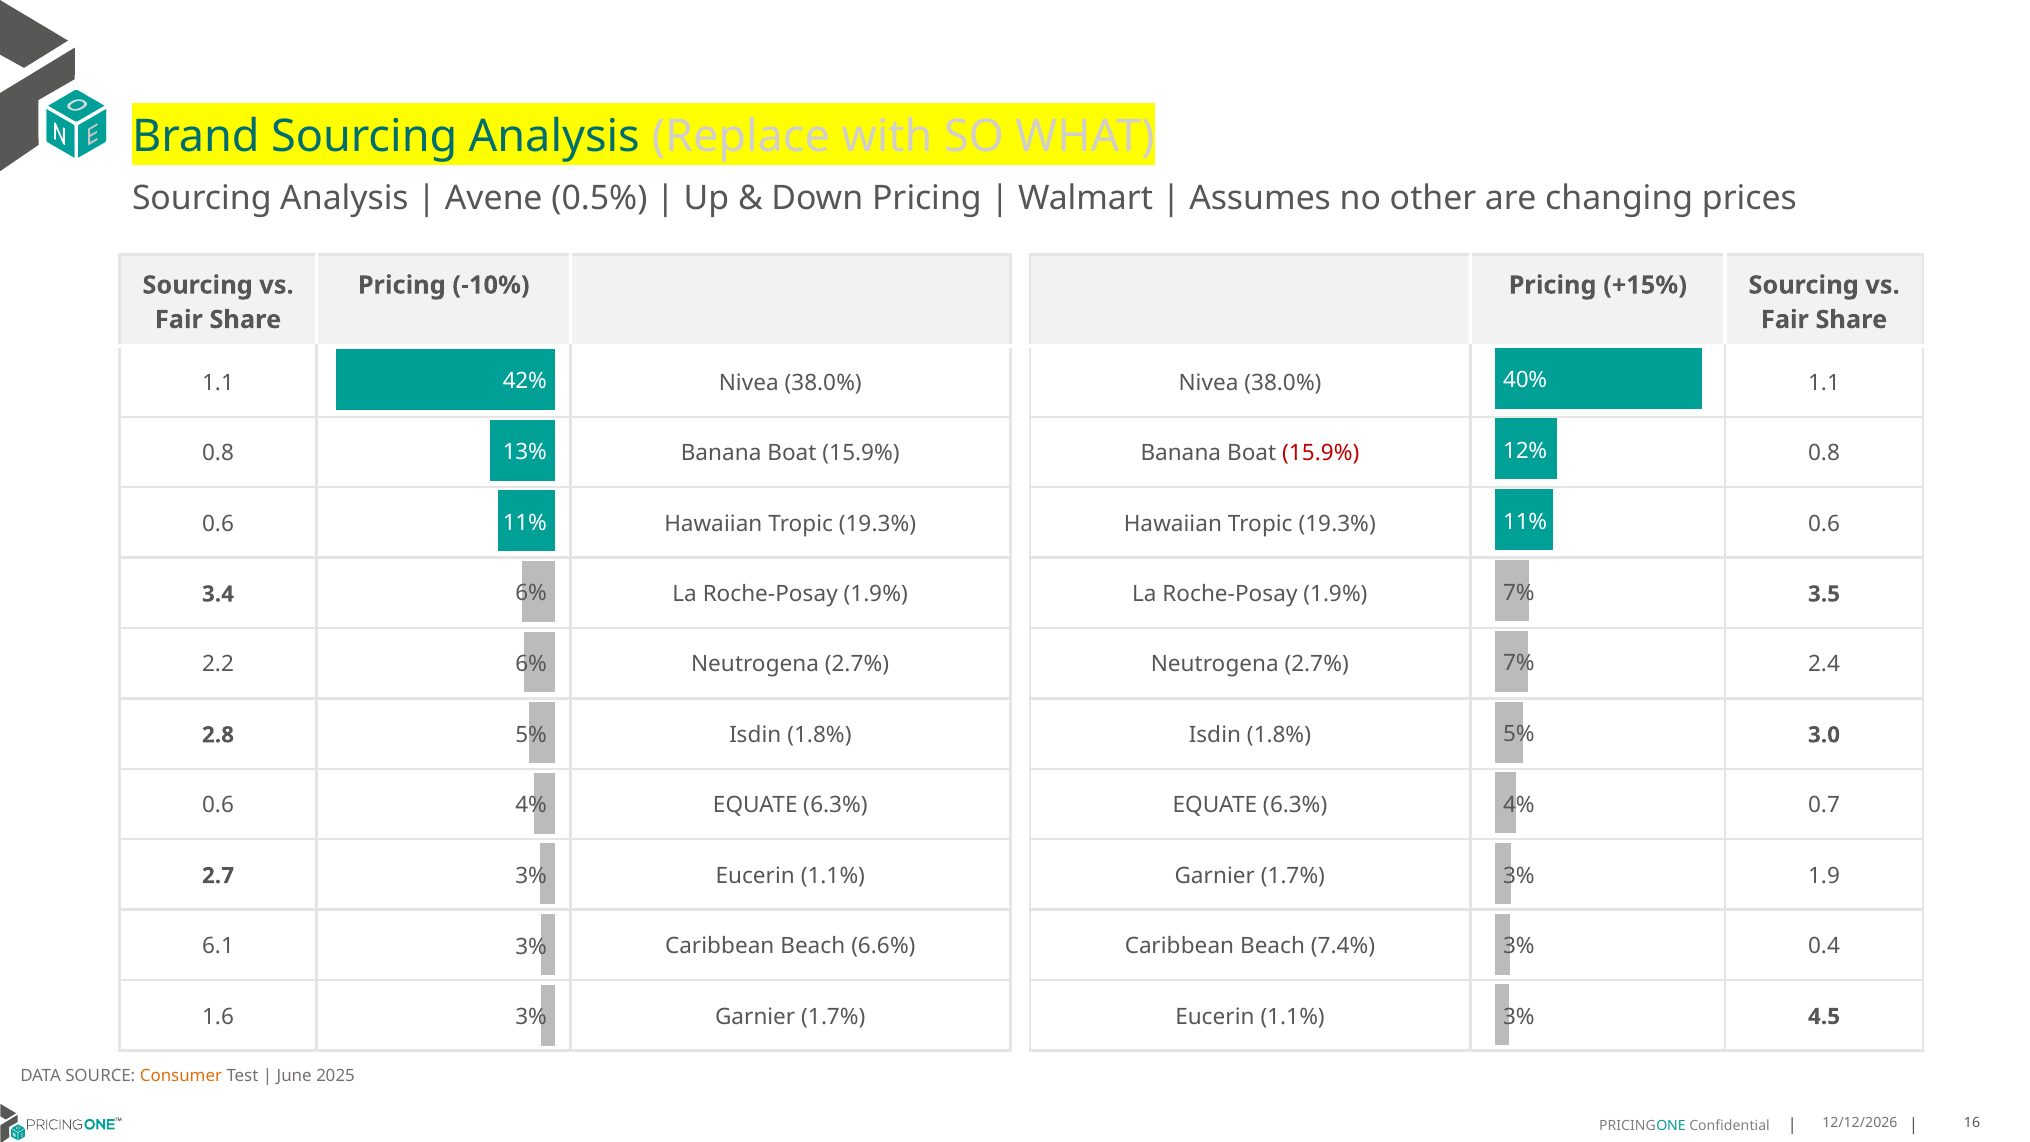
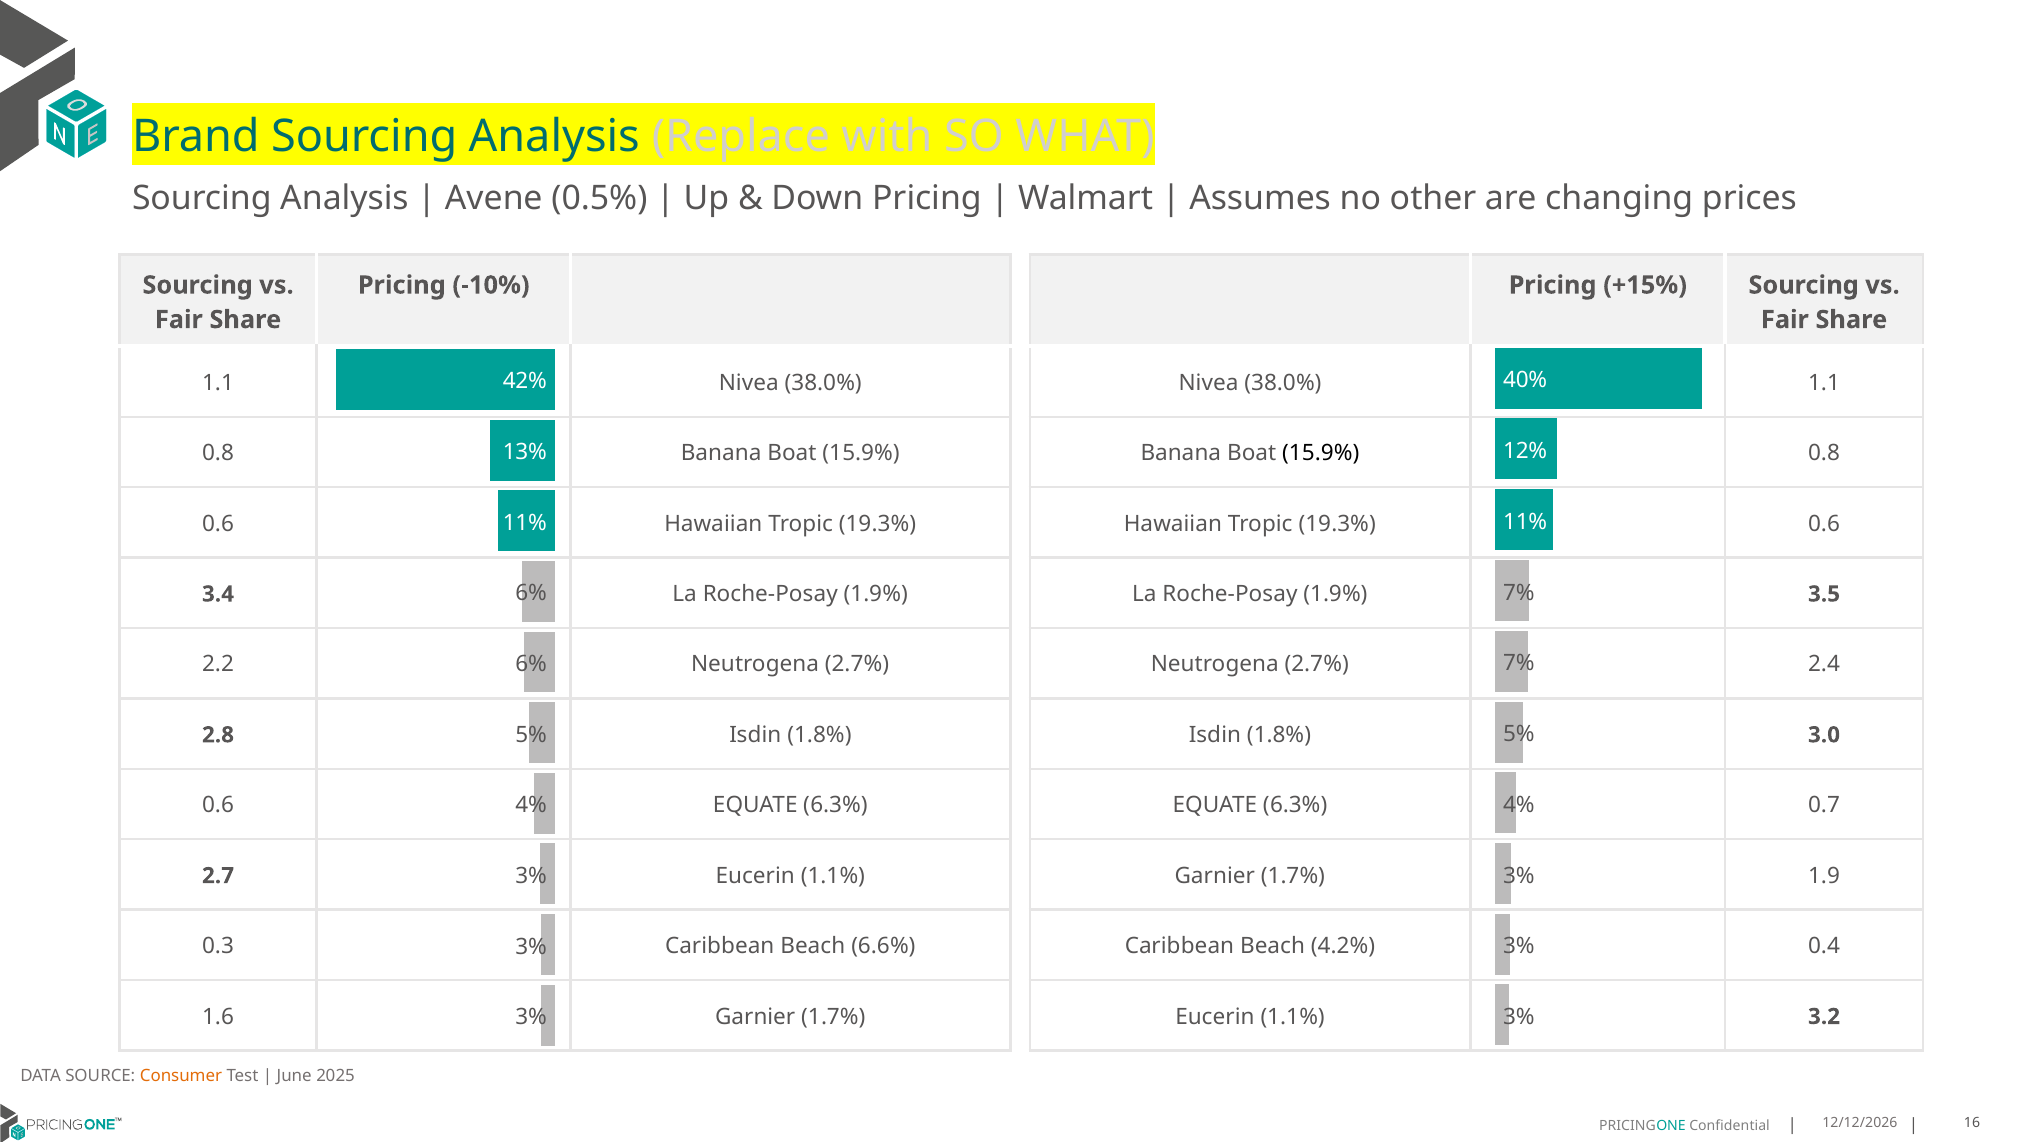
15.9% at (1321, 453) colour: red -> black
6.1: 6.1 -> 0.3
7.4%: 7.4% -> 4.2%
4.5: 4.5 -> 3.2
